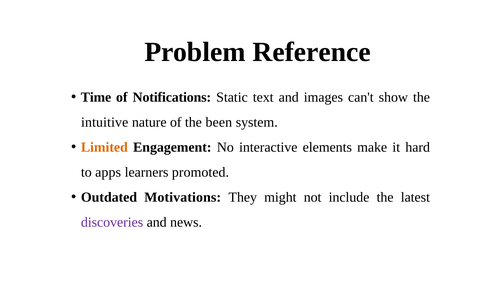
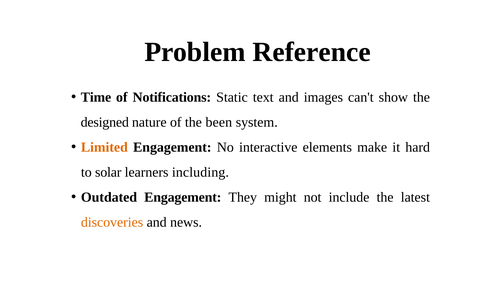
intuitive: intuitive -> designed
apps: apps -> solar
promoted: promoted -> including
Outdated Motivations: Motivations -> Engagement
discoveries colour: purple -> orange
